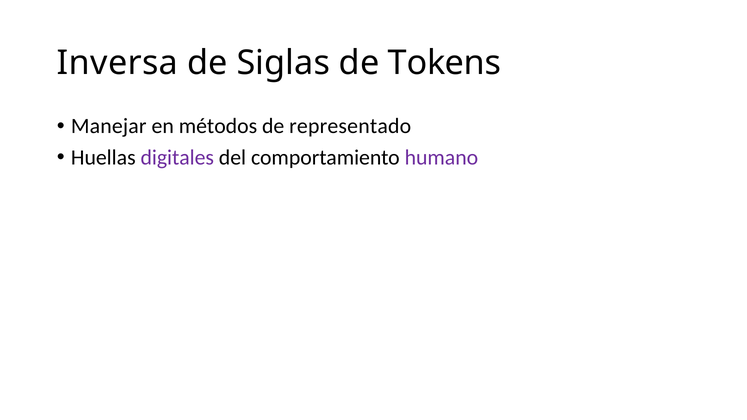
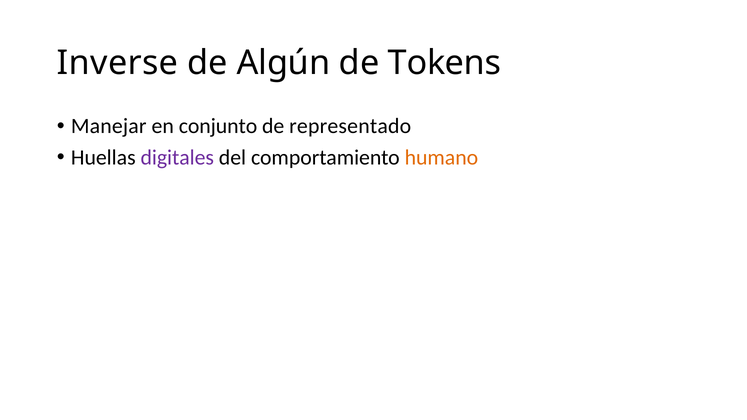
Inversa: Inversa -> Inverse
Siglas: Siglas -> Algún
métodos: métodos -> conjunto
humano colour: purple -> orange
